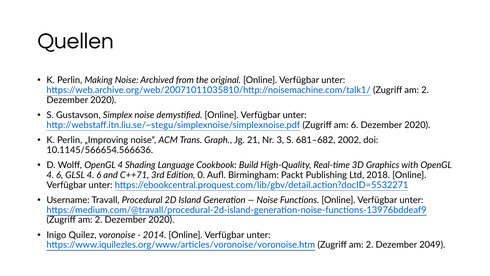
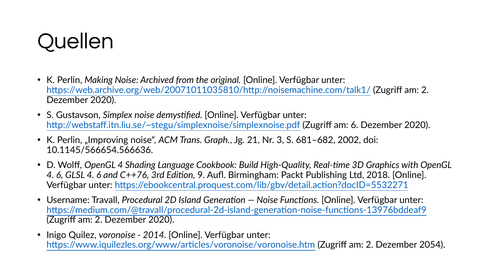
C++71: C++71 -> C++76
0: 0 -> 9
2049: 2049 -> 2054
